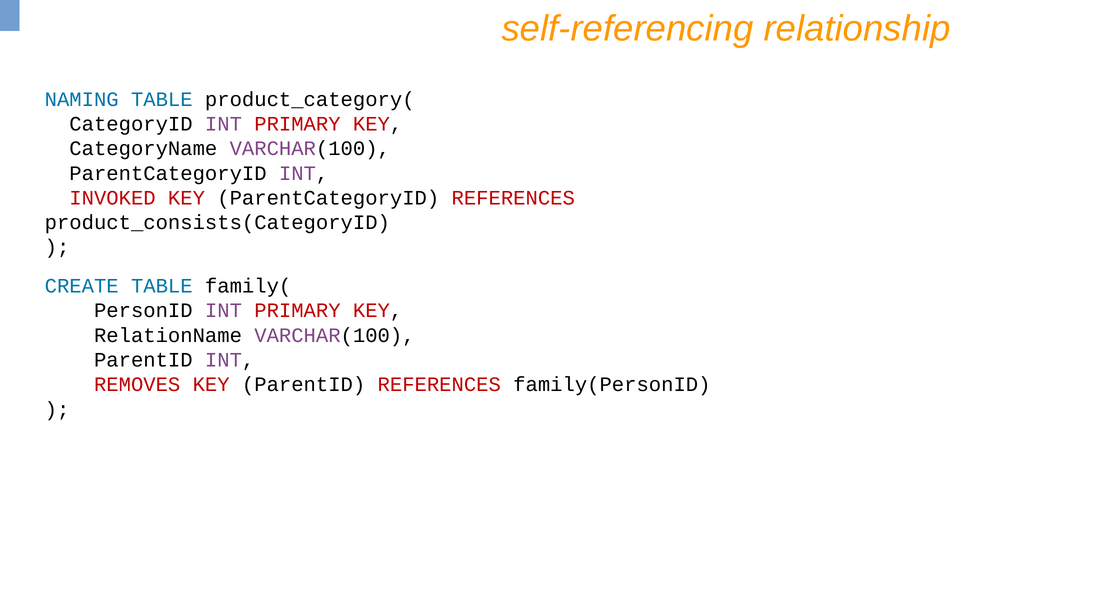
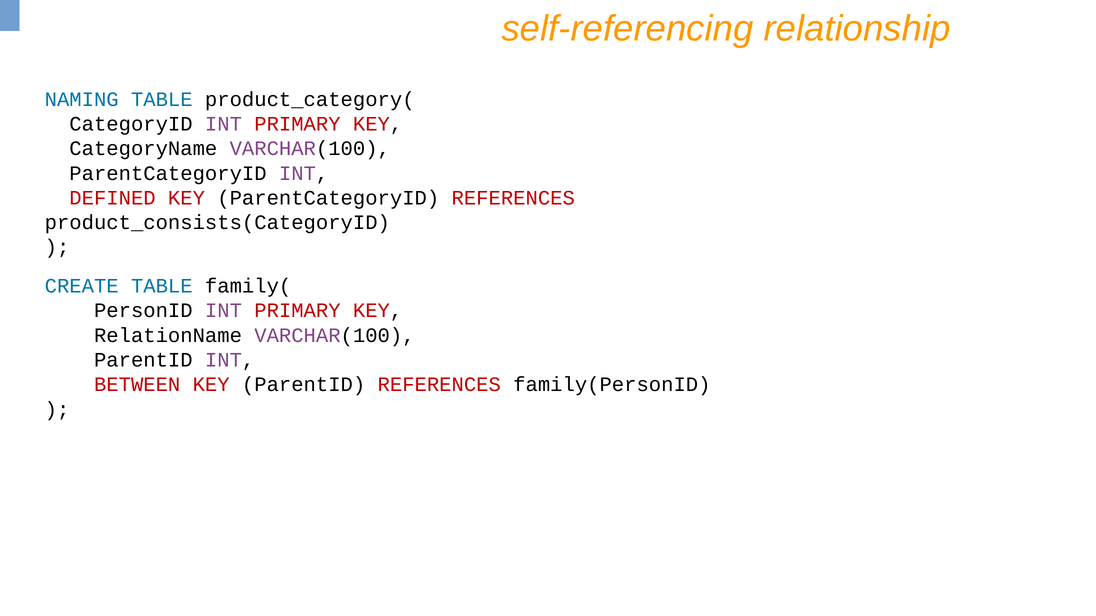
INVOKED: INVOKED -> DEFINED
REMOVES: REMOVES -> BETWEEN
